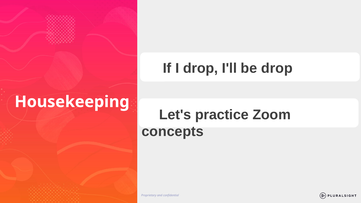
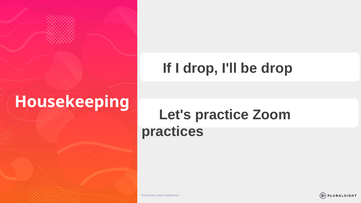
concepts: concepts -> practices
